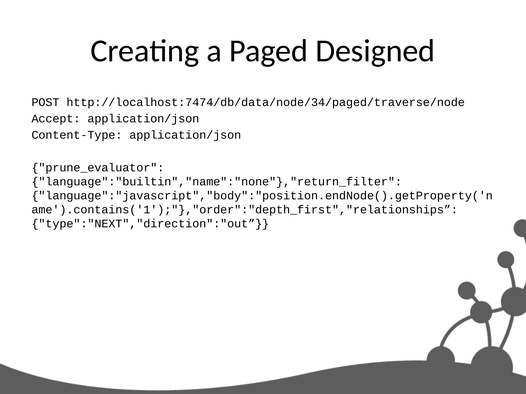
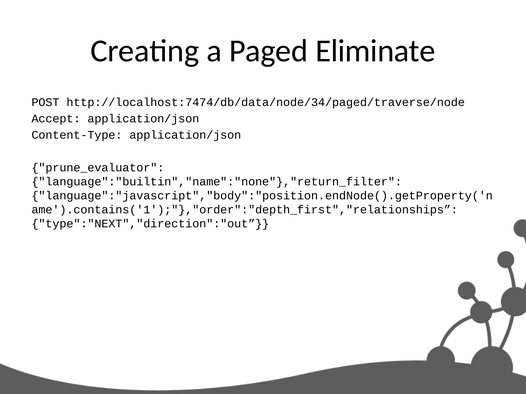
Designed: Designed -> Eliminate
